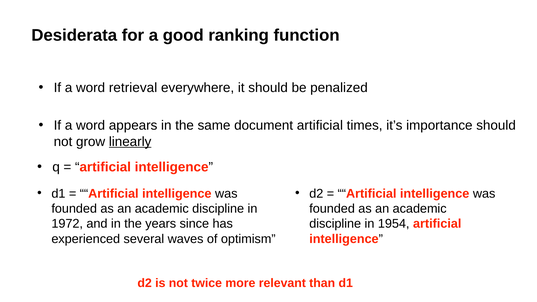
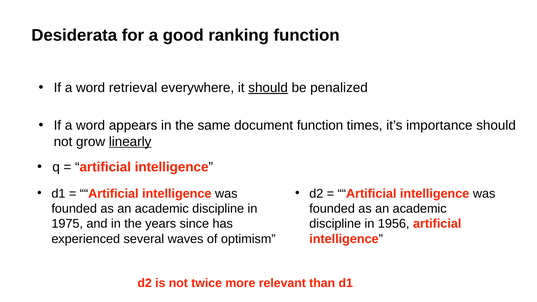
should at (268, 88) underline: none -> present
document artificial: artificial -> function
1972: 1972 -> 1975
1954: 1954 -> 1956
